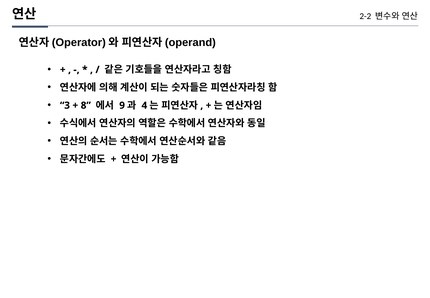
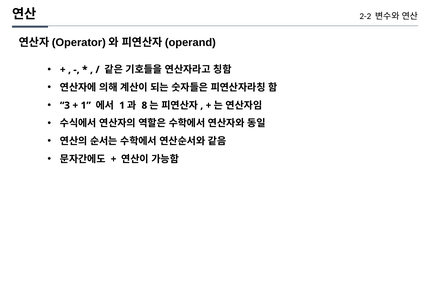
8 at (86, 105): 8 -> 1
9 at (122, 105): 9 -> 1
4: 4 -> 8
